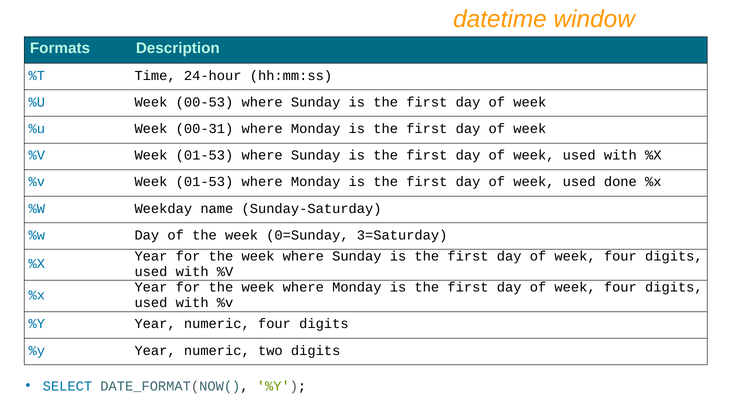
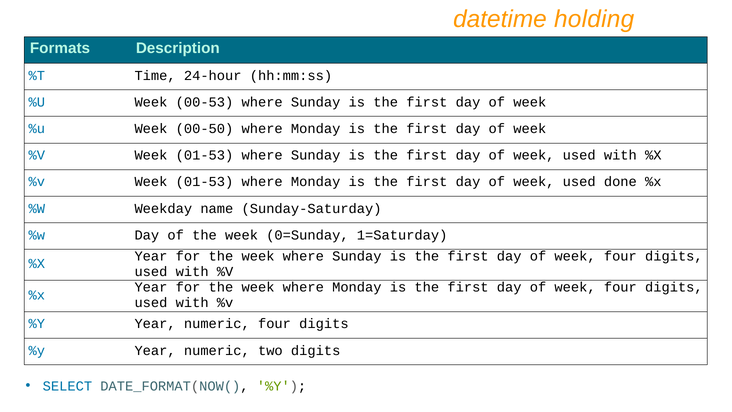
window: window -> holding
00-31: 00-31 -> 00-50
3=Saturday: 3=Saturday -> 1=Saturday
